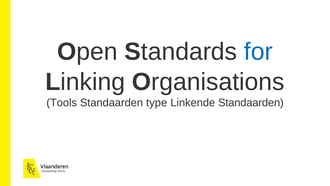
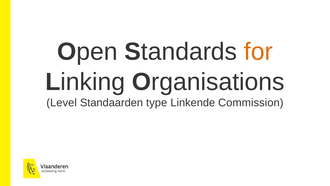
for colour: blue -> orange
Tools: Tools -> Level
Linkende Standaarden: Standaarden -> Commission
